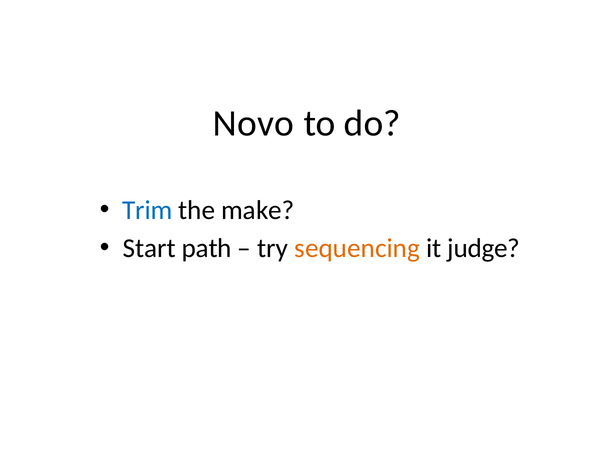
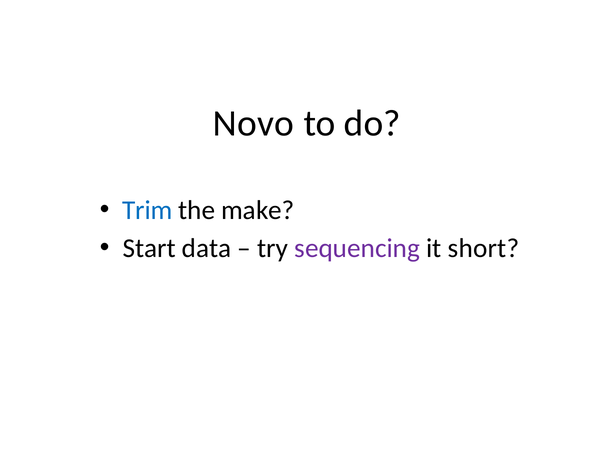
path: path -> data
sequencing colour: orange -> purple
judge: judge -> short
